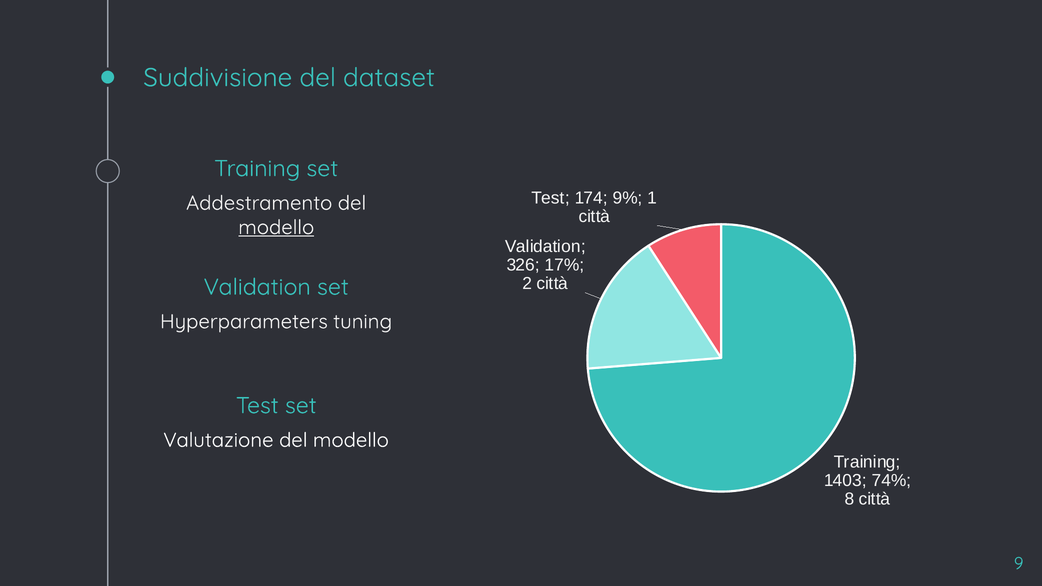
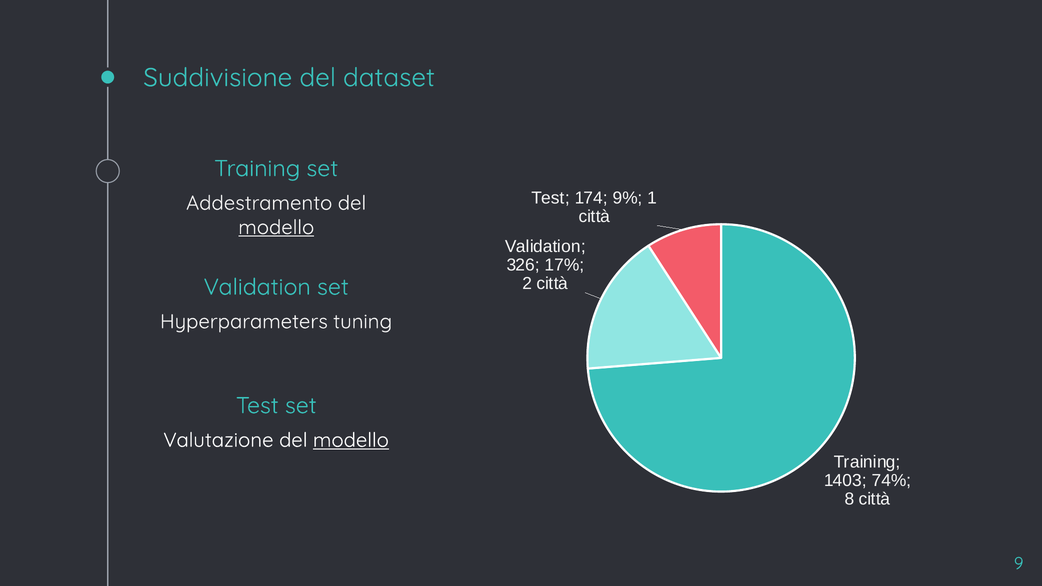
modello at (351, 440) underline: none -> present
